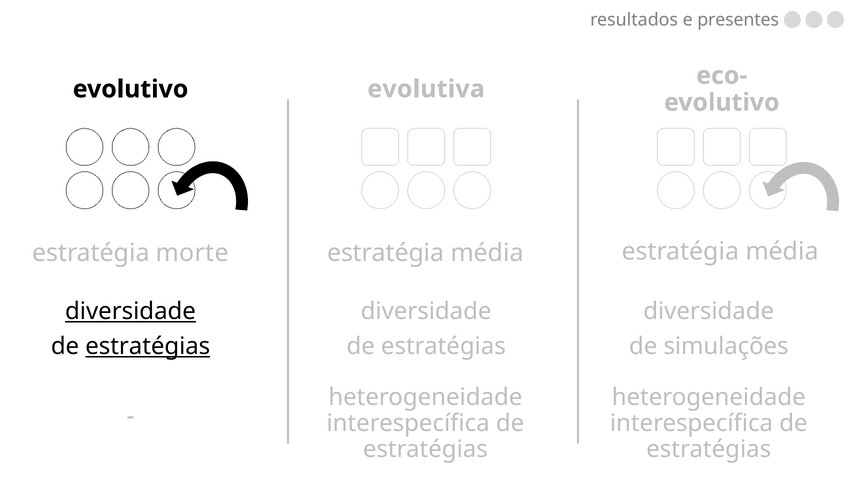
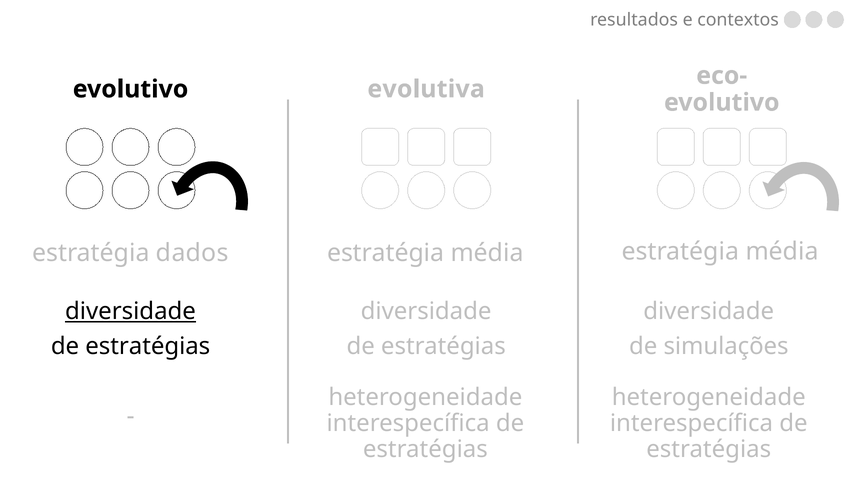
presentes: presentes -> contextos
morte: morte -> dados
estratégias at (148, 346) underline: present -> none
